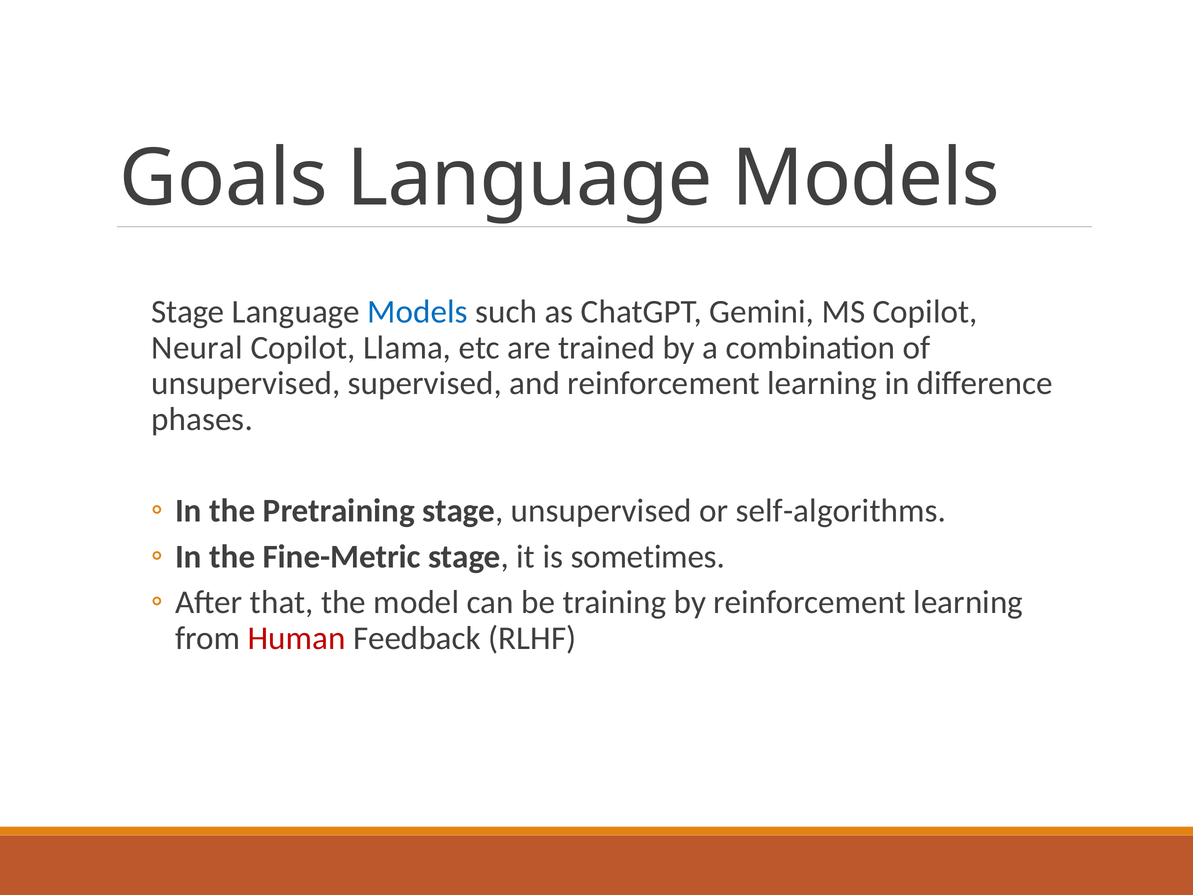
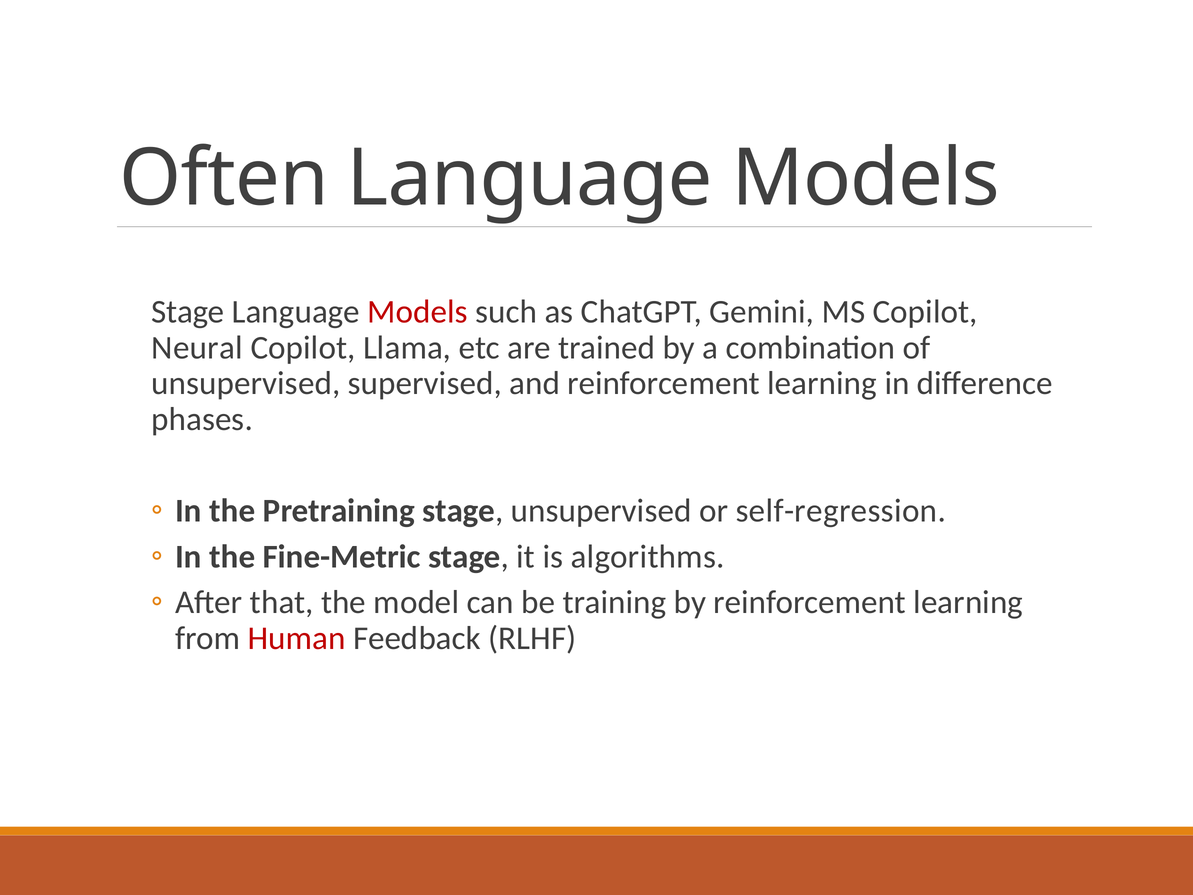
Goals: Goals -> Often
Models at (417, 312) colour: blue -> red
self-algorithms: self-algorithms -> self-regression
sometimes: sometimes -> algorithms
